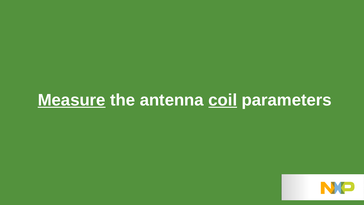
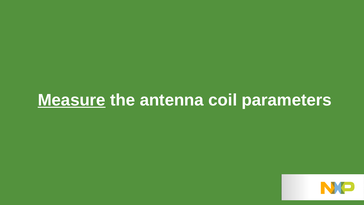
coil underline: present -> none
